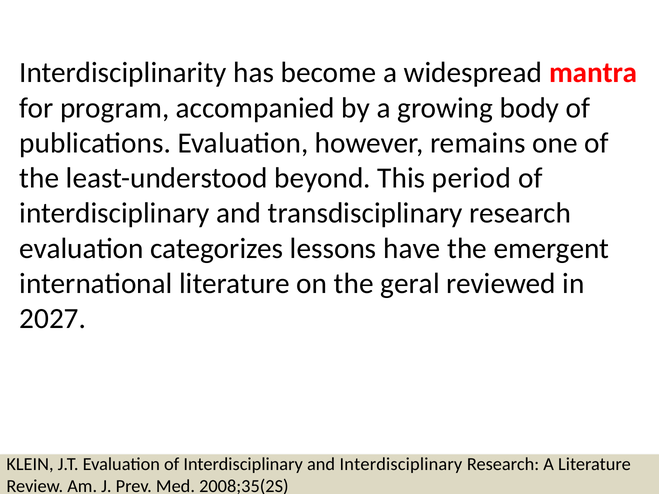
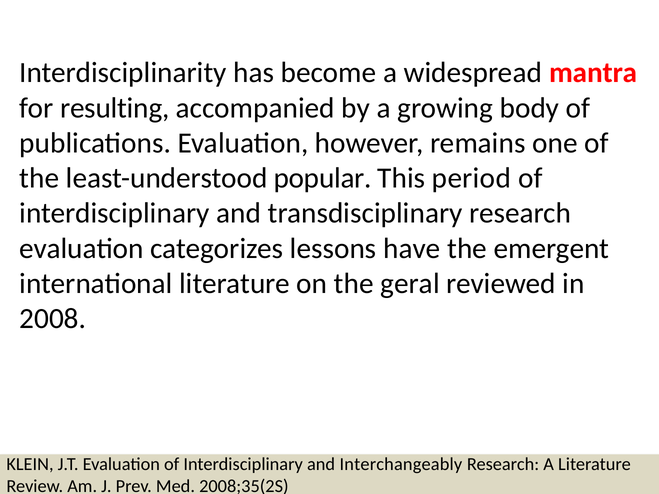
program: program -> resulting
beyond: beyond -> popular
2027: 2027 -> 2008
and Interdisciplinary: Interdisciplinary -> Interchangeably
